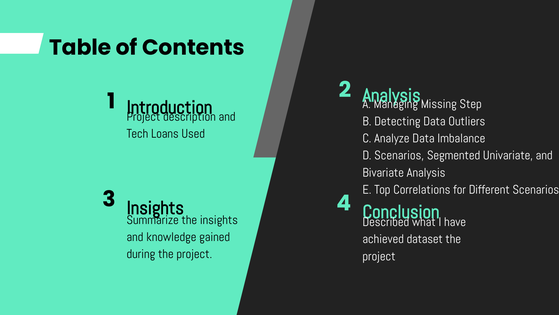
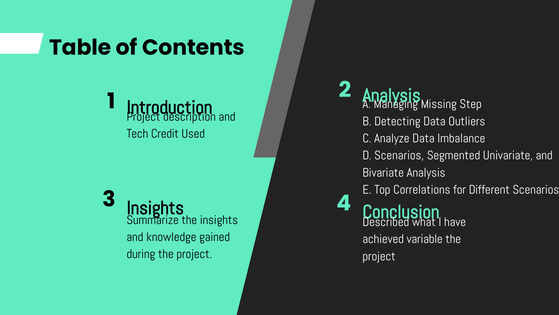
Loans: Loans -> Credit
dataset: dataset -> variable
